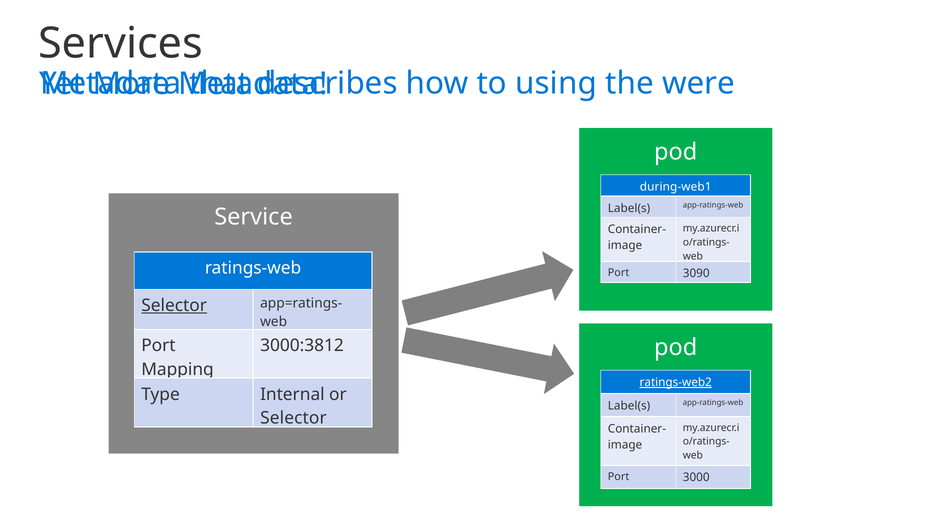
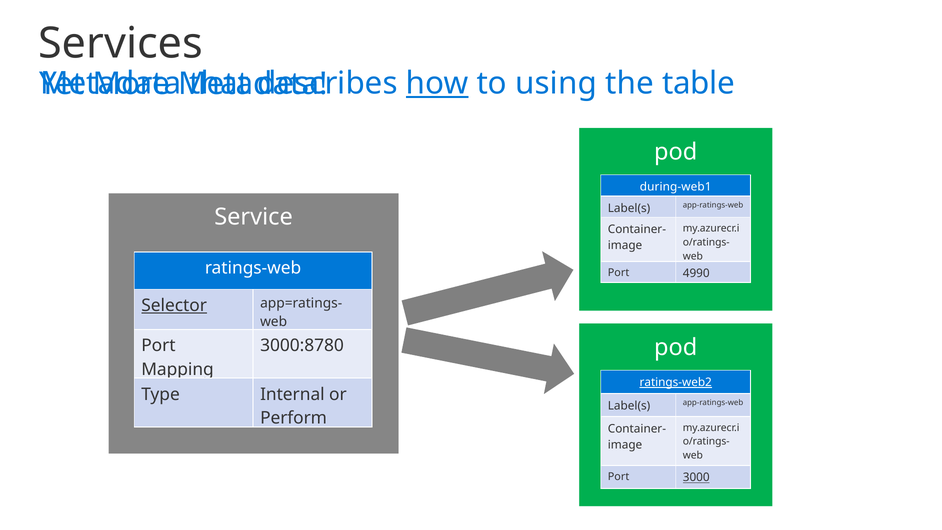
how underline: none -> present
were: were -> table
3090: 3090 -> 4990
3000:3812: 3000:3812 -> 3000:8780
Selector at (293, 418): Selector -> Perform
3000 underline: none -> present
